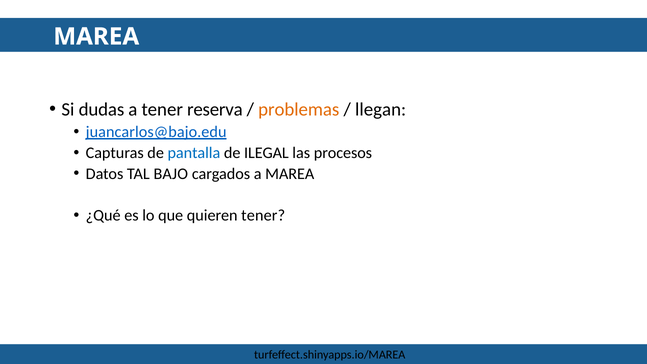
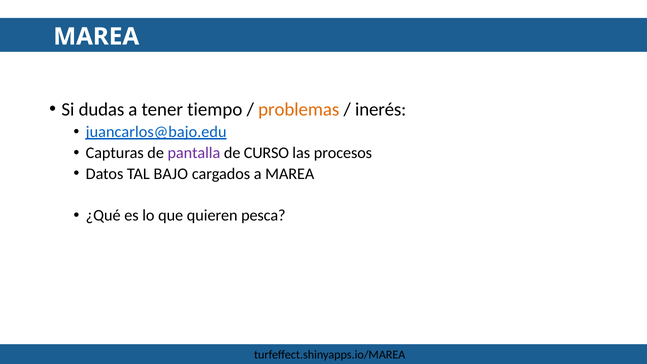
reserva: reserva -> tiempo
llegan: llegan -> inerés
pantalla colour: blue -> purple
ILEGAL: ILEGAL -> CURSO
quieren tener: tener -> pesca
